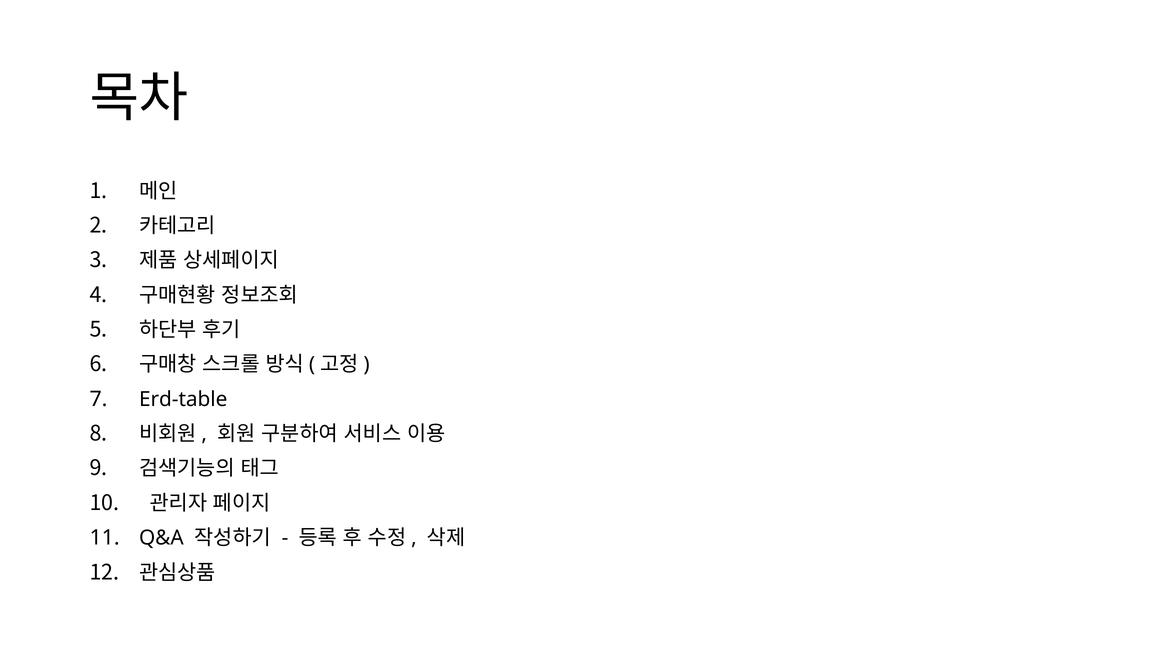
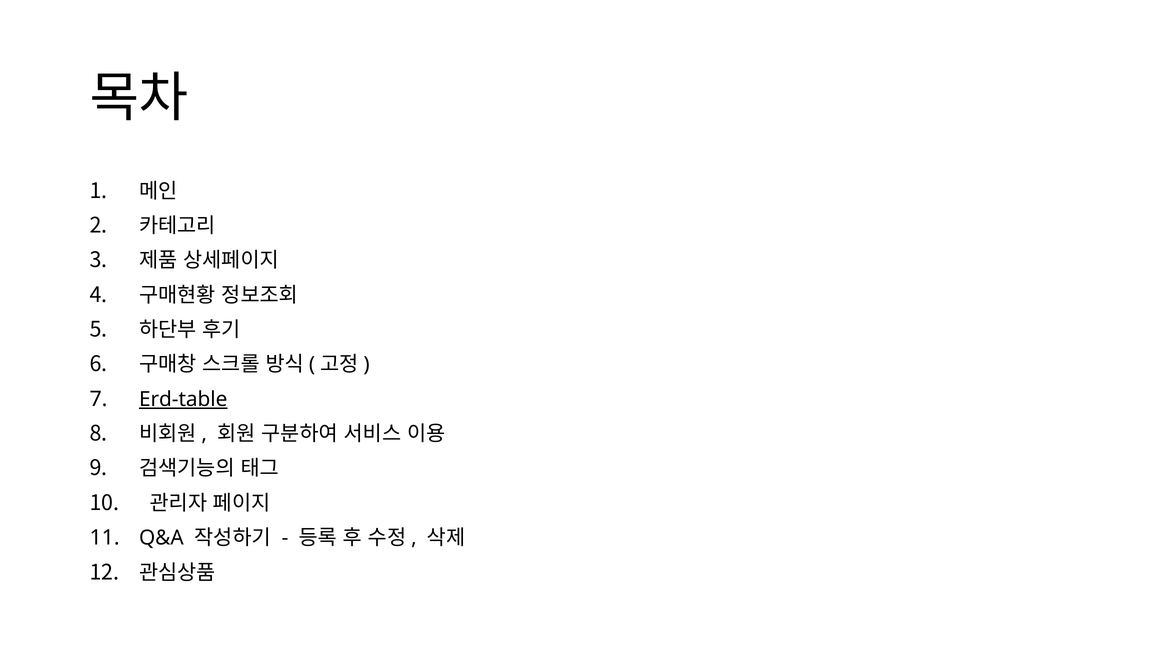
Erd-table underline: none -> present
